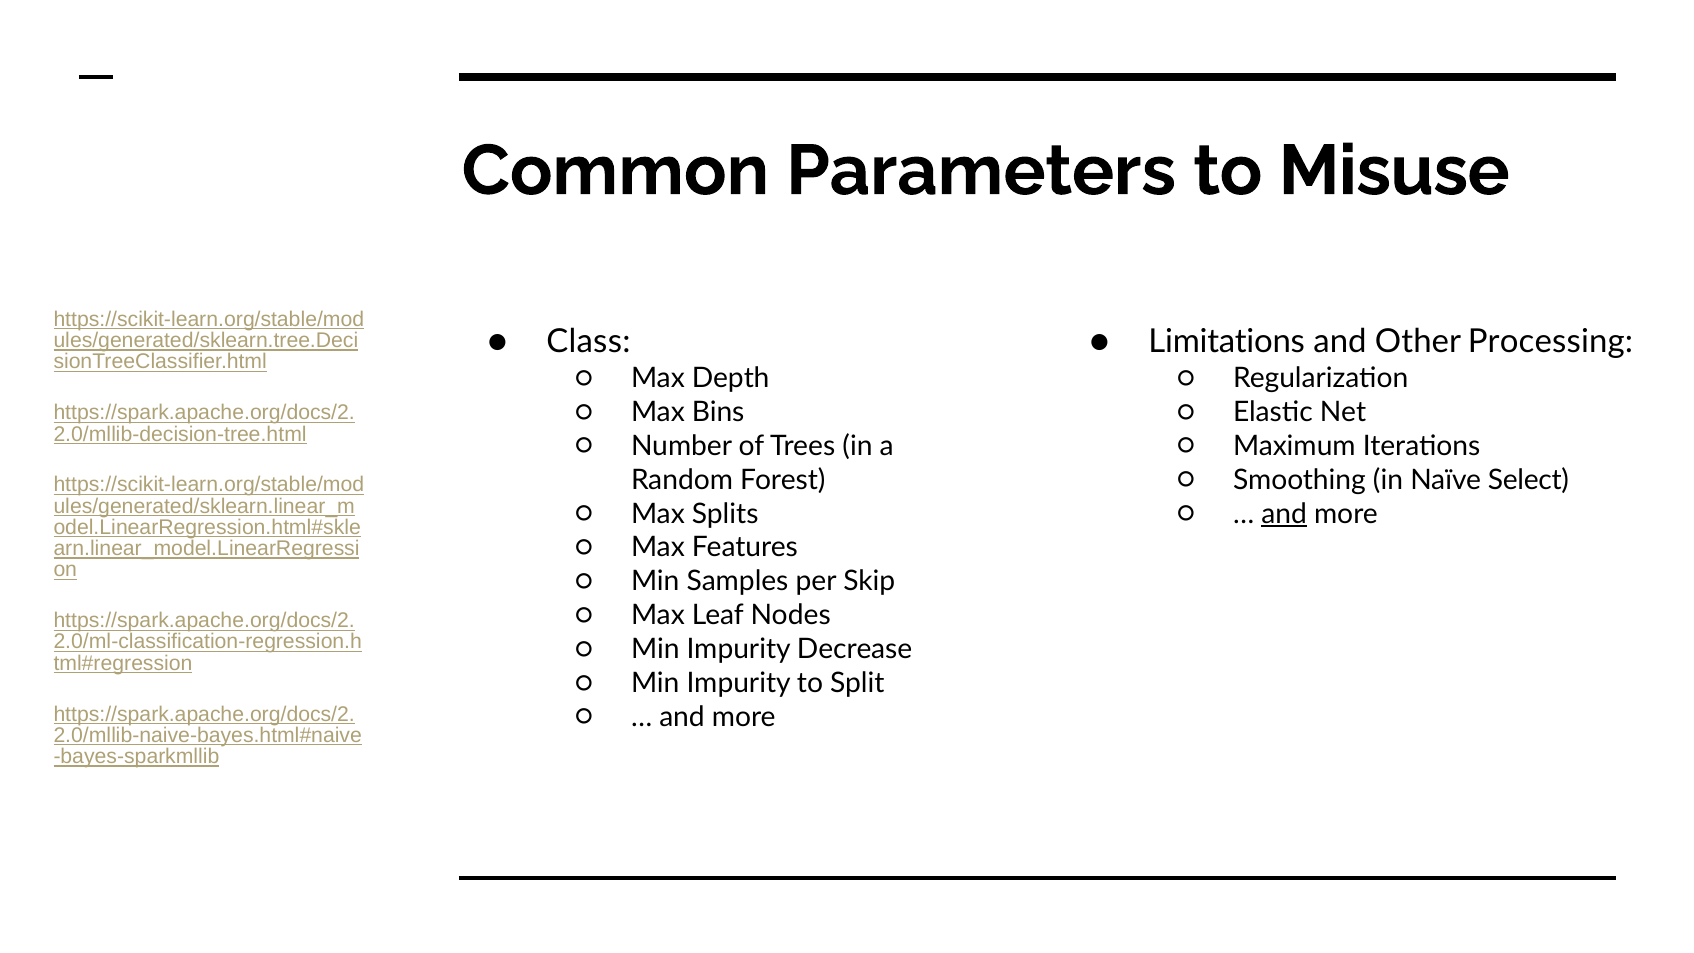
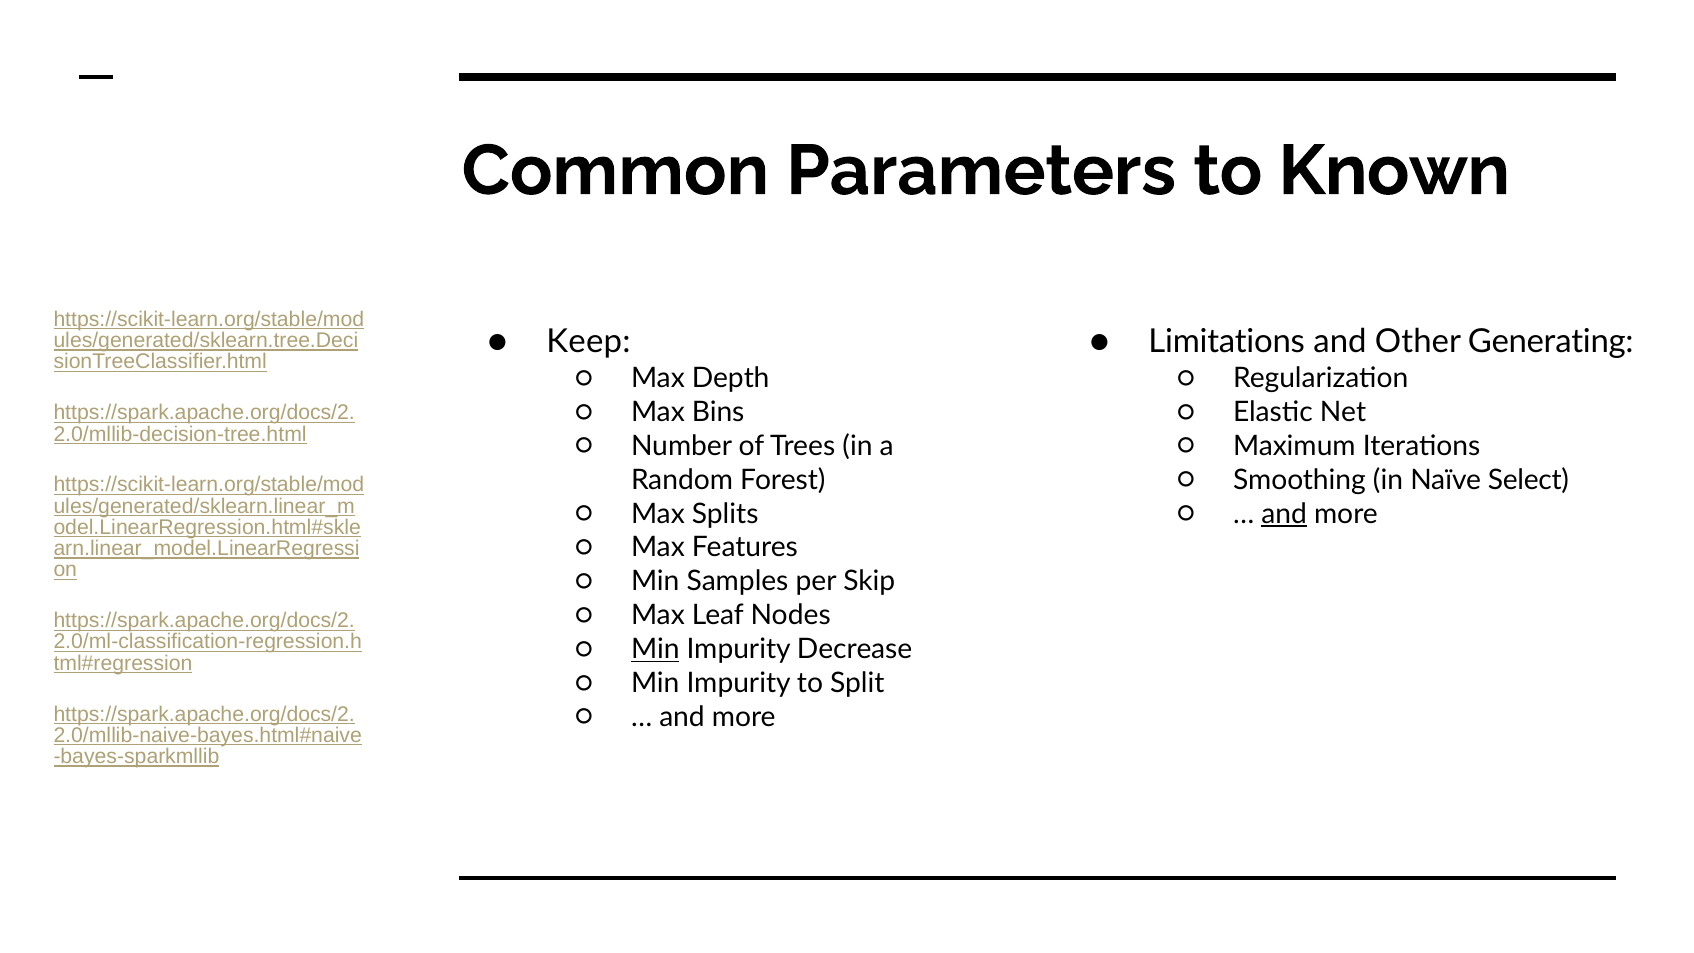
Misuse: Misuse -> Known
Class: Class -> Keep
Processing: Processing -> Generating
Min at (655, 649) underline: none -> present
